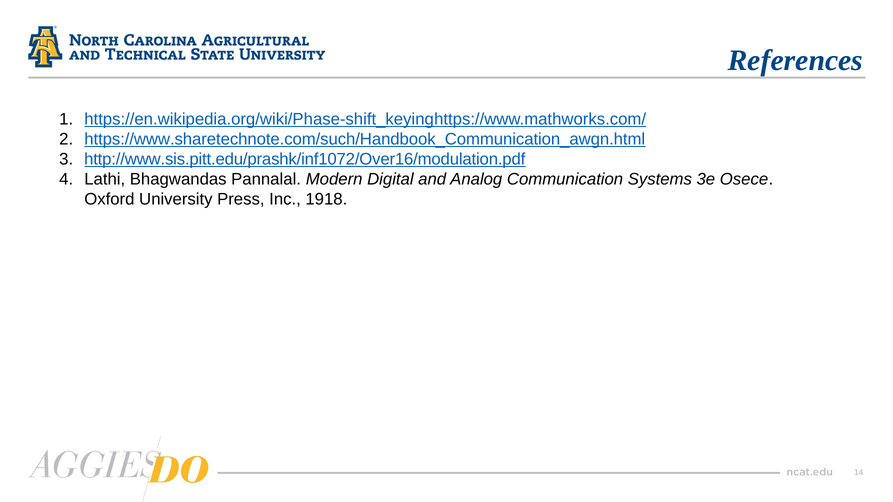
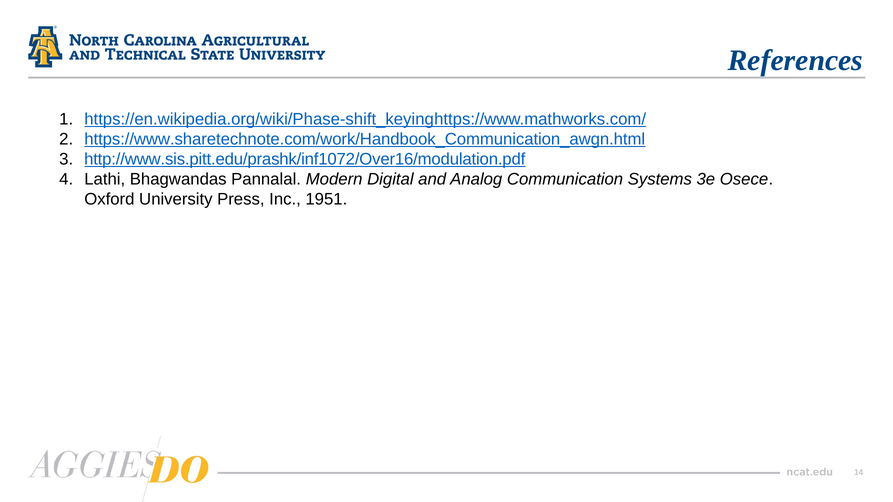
https://www.sharetechnote.com/such/Handbook_Communication_awgn.html: https://www.sharetechnote.com/such/Handbook_Communication_awgn.html -> https://www.sharetechnote.com/work/Handbook_Communication_awgn.html
1918: 1918 -> 1951
